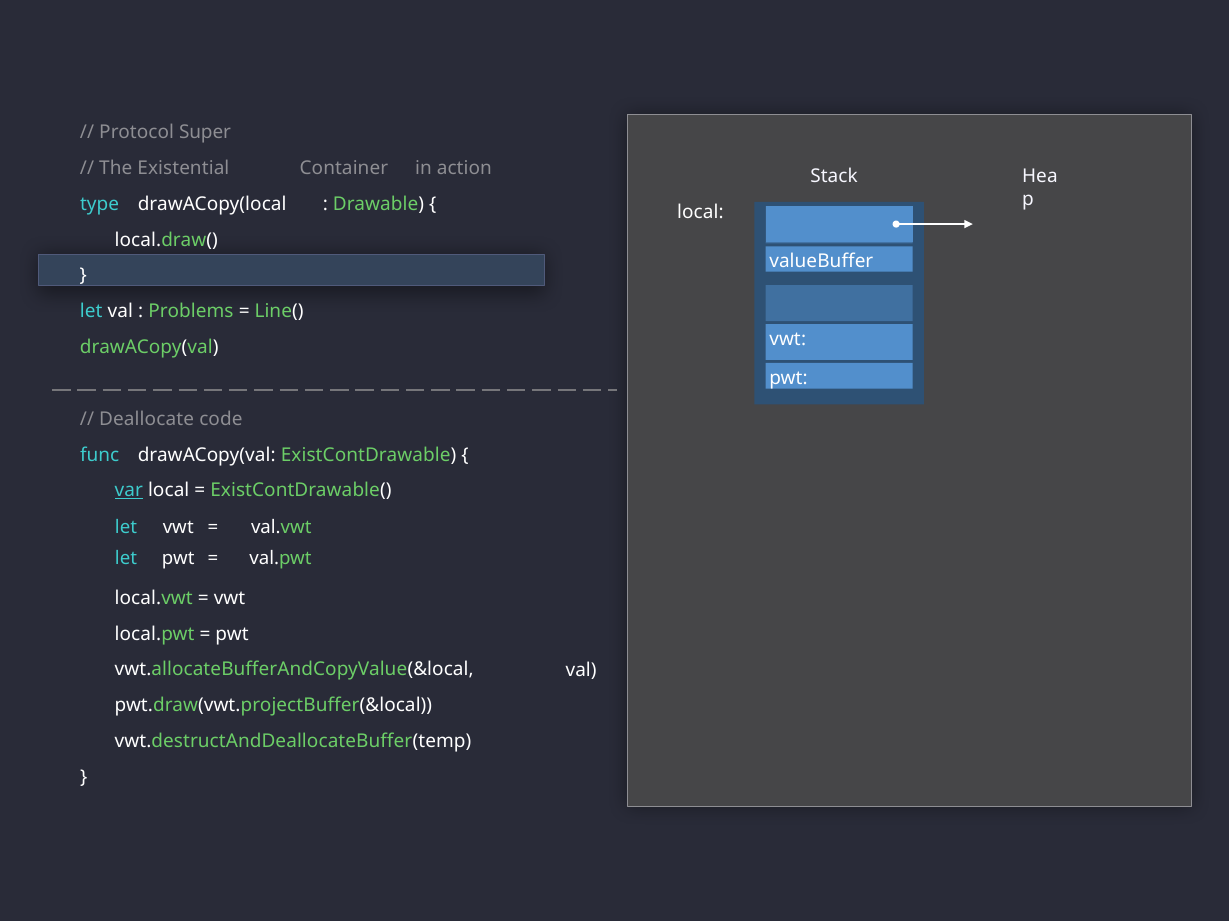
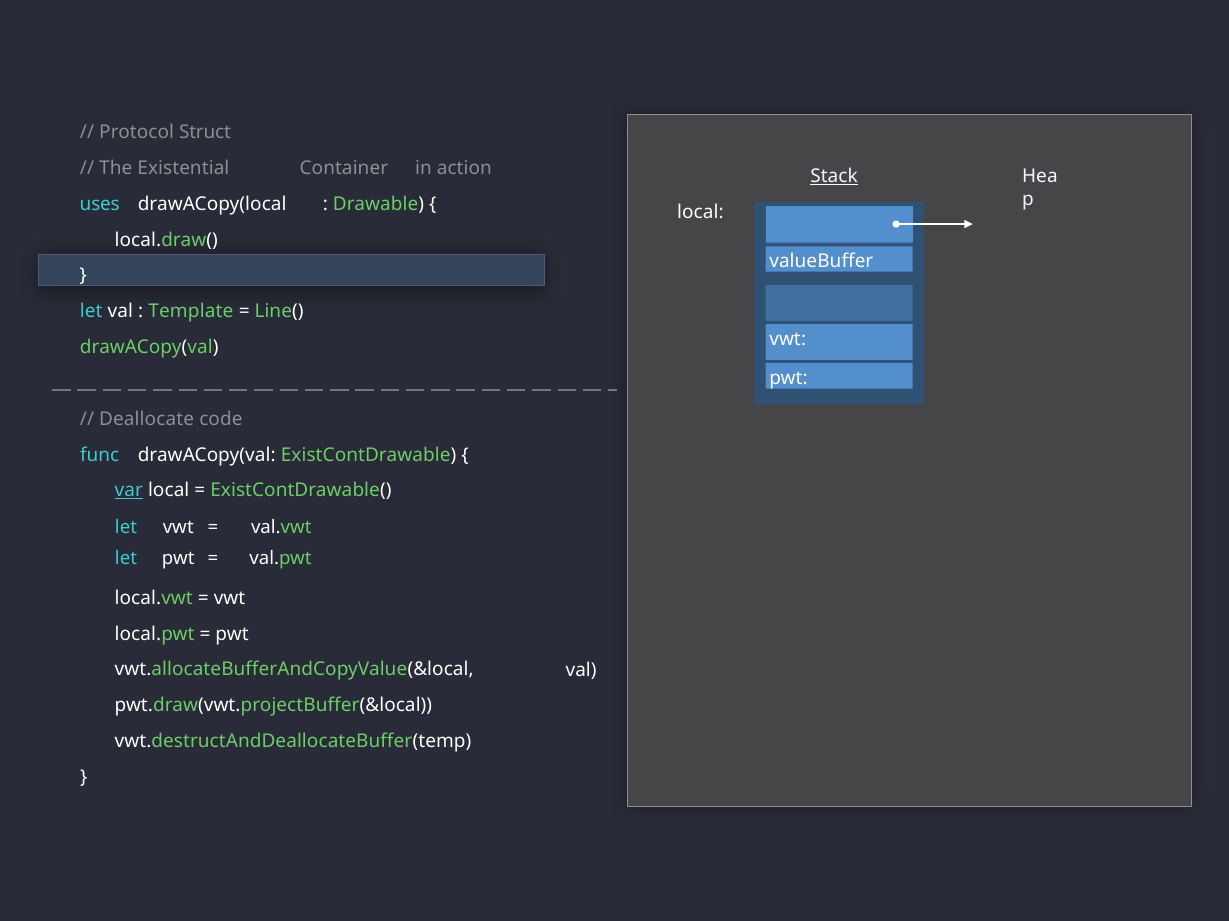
Super: Super -> Struct
Stack underline: none -> present
type: type -> uses
Problems: Problems -> Template
